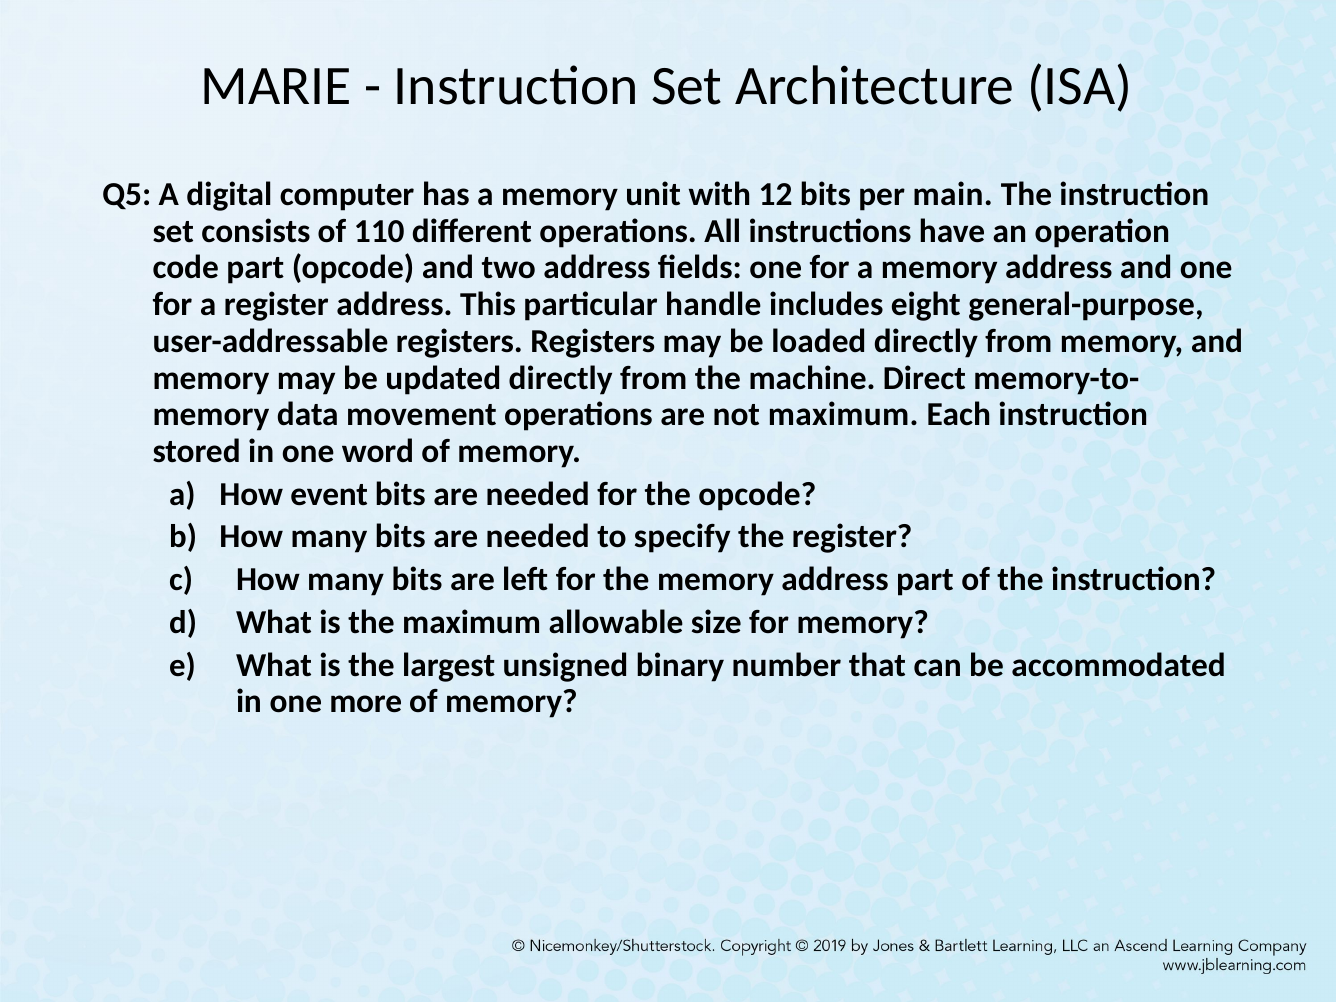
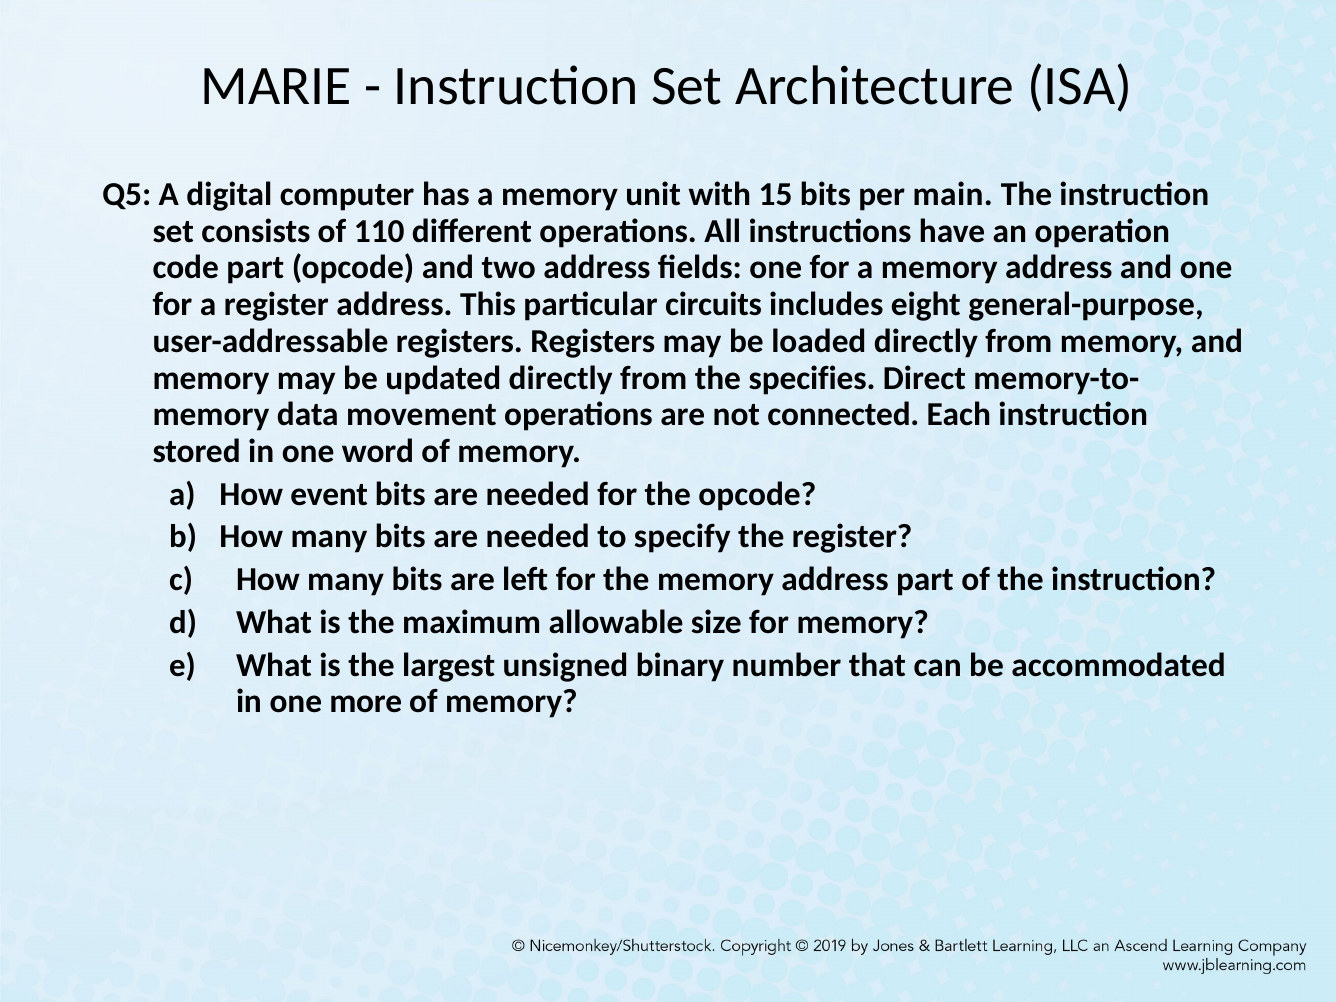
12: 12 -> 15
handle: handle -> circuits
machine: machine -> specifies
not maximum: maximum -> connected
